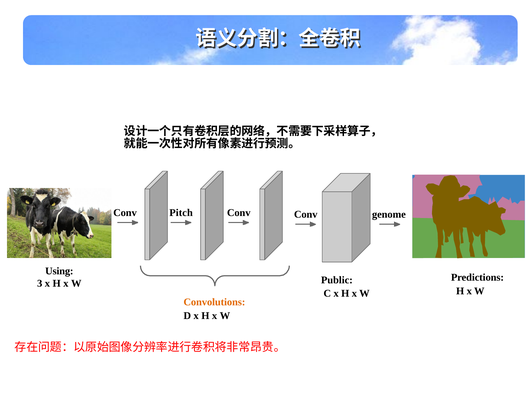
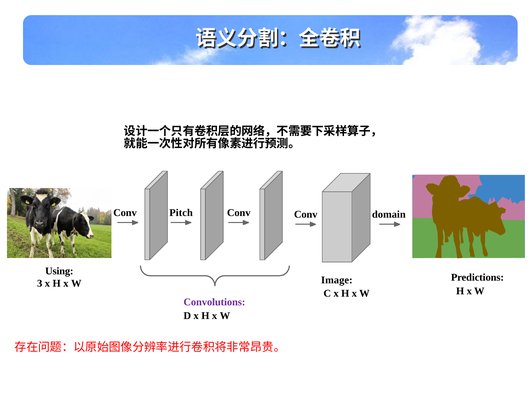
genome: genome -> domain
Public: Public -> Image
Convolutions colour: orange -> purple
